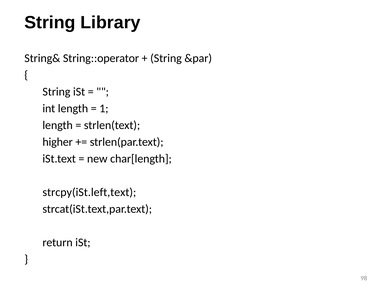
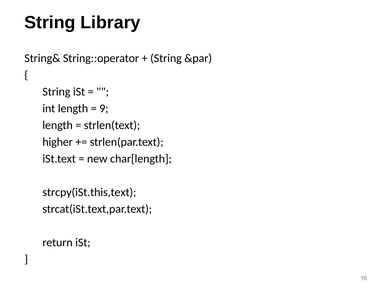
1: 1 -> 9
strcpy(iSt.left,text: strcpy(iSt.left,text -> strcpy(iSt.this,text
